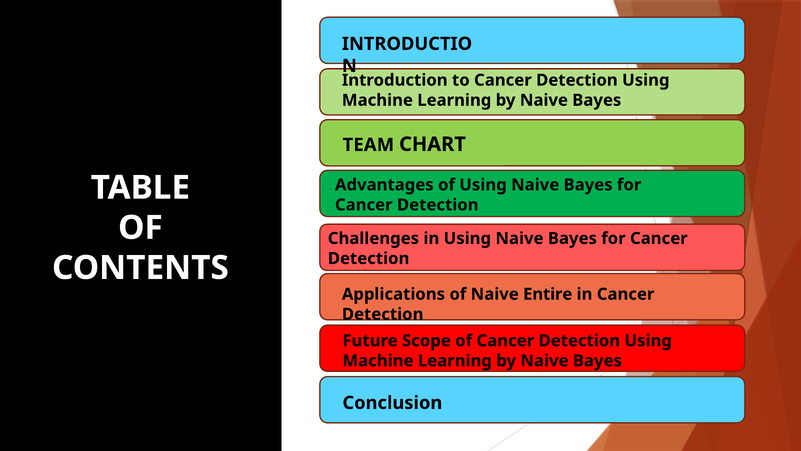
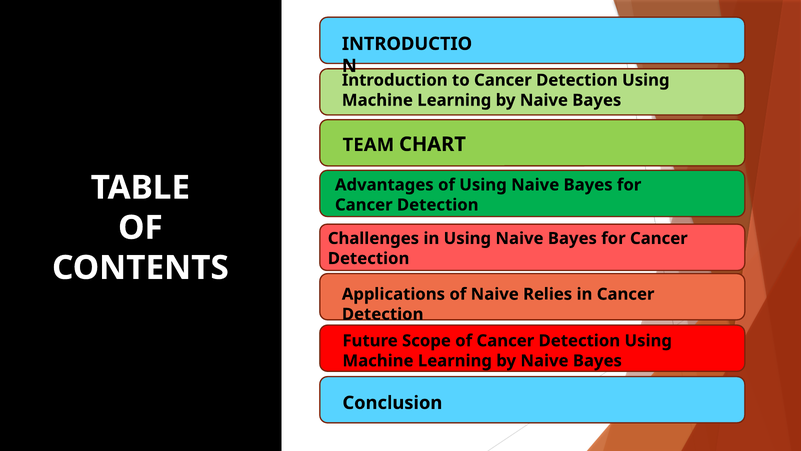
Entire: Entire -> Relies
